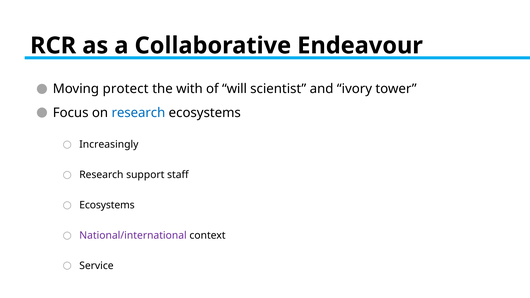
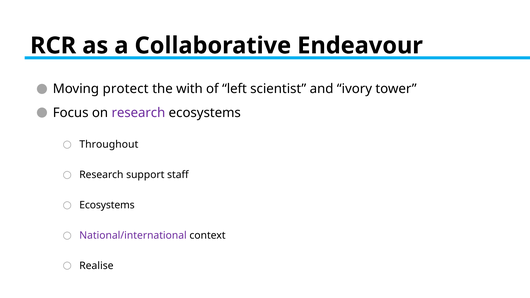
will: will -> left
research at (138, 113) colour: blue -> purple
Increasingly: Increasingly -> Throughout
Service: Service -> Realise
